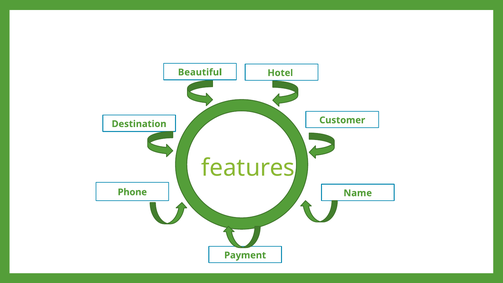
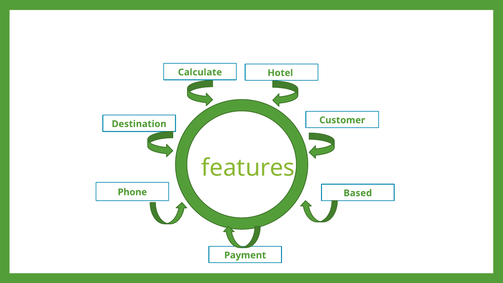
Beautiful: Beautiful -> Calculate
Name: Name -> Based
